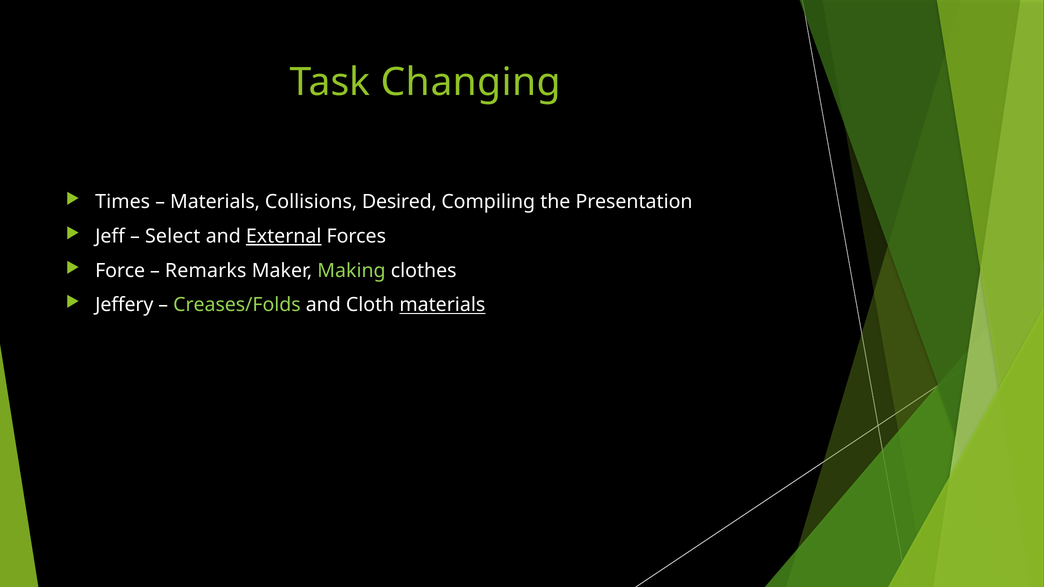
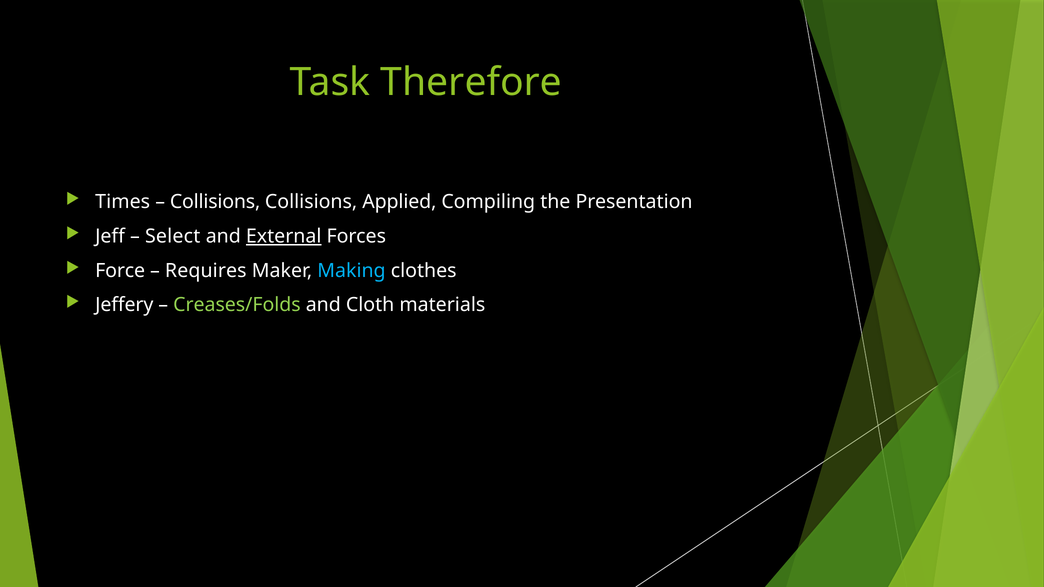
Changing: Changing -> Therefore
Materials at (215, 202): Materials -> Collisions
Desired: Desired -> Applied
Remarks: Remarks -> Requires
Making colour: light green -> light blue
materials at (442, 305) underline: present -> none
